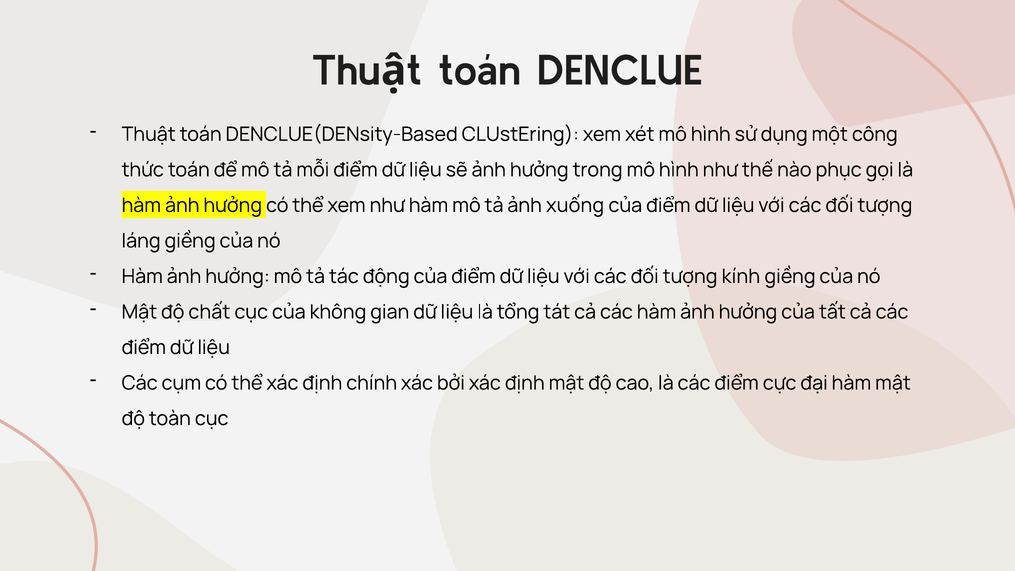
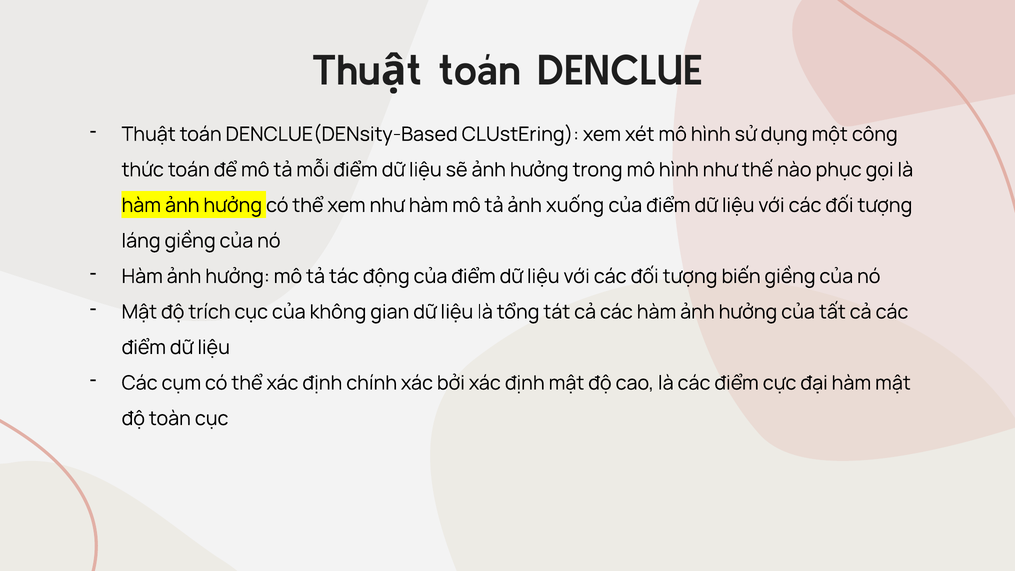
kính: kính -> biến
chất: chất -> trích
